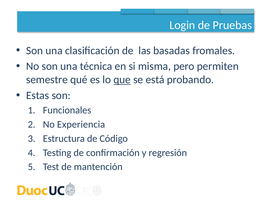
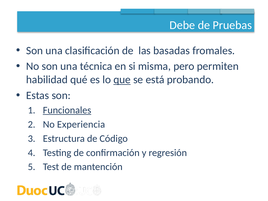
Login: Login -> Debe
semestre: semestre -> habilidad
Funcionales underline: none -> present
